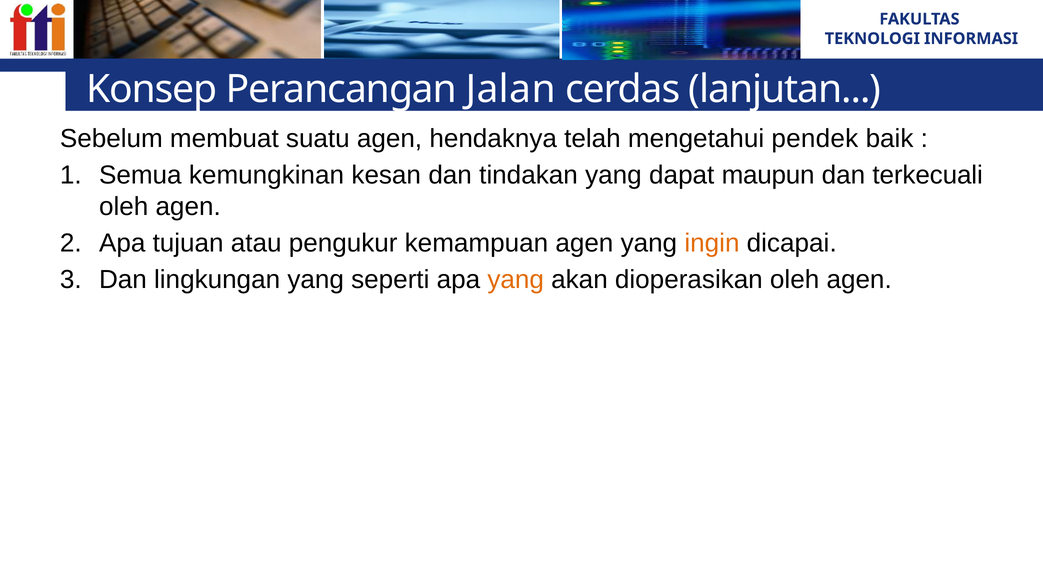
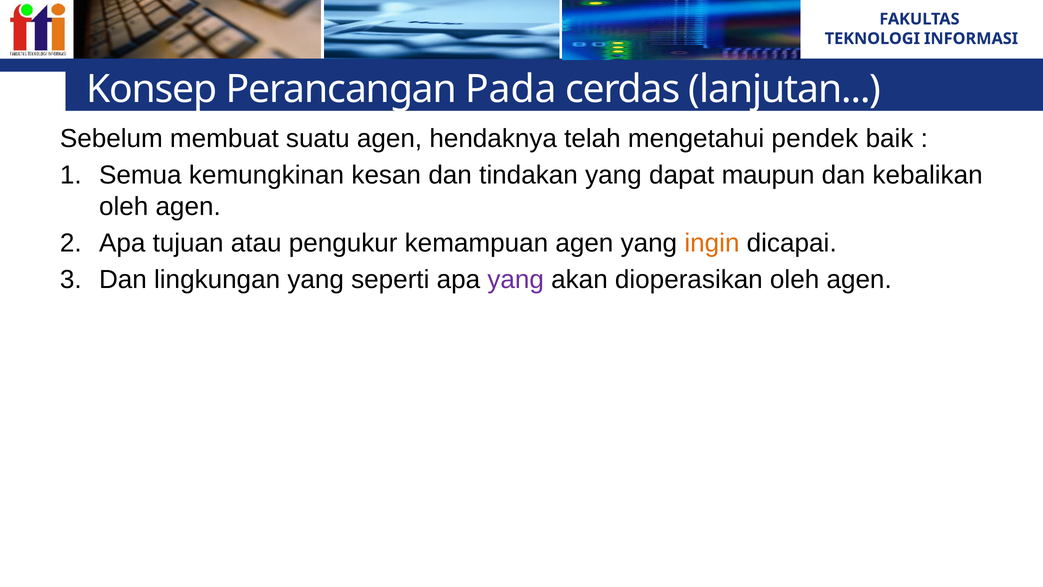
Jalan: Jalan -> Pada
terkecuali: terkecuali -> kebalikan
yang at (516, 279) colour: orange -> purple
